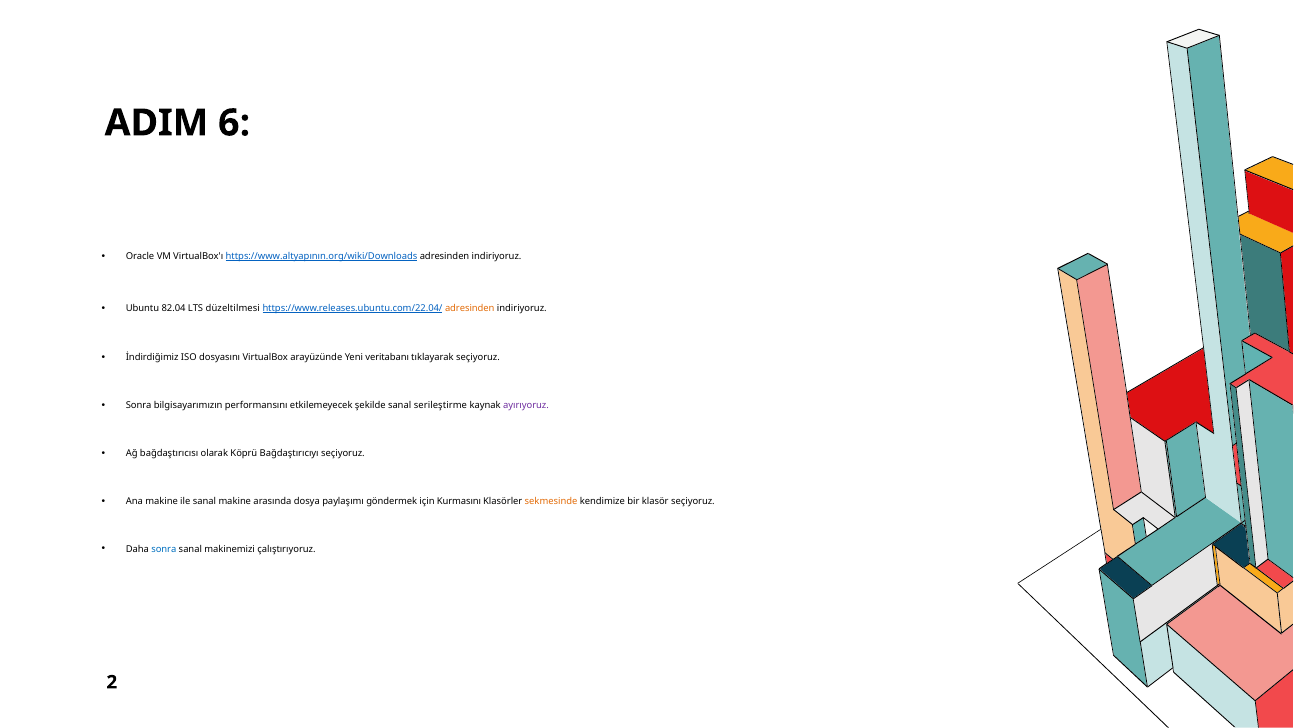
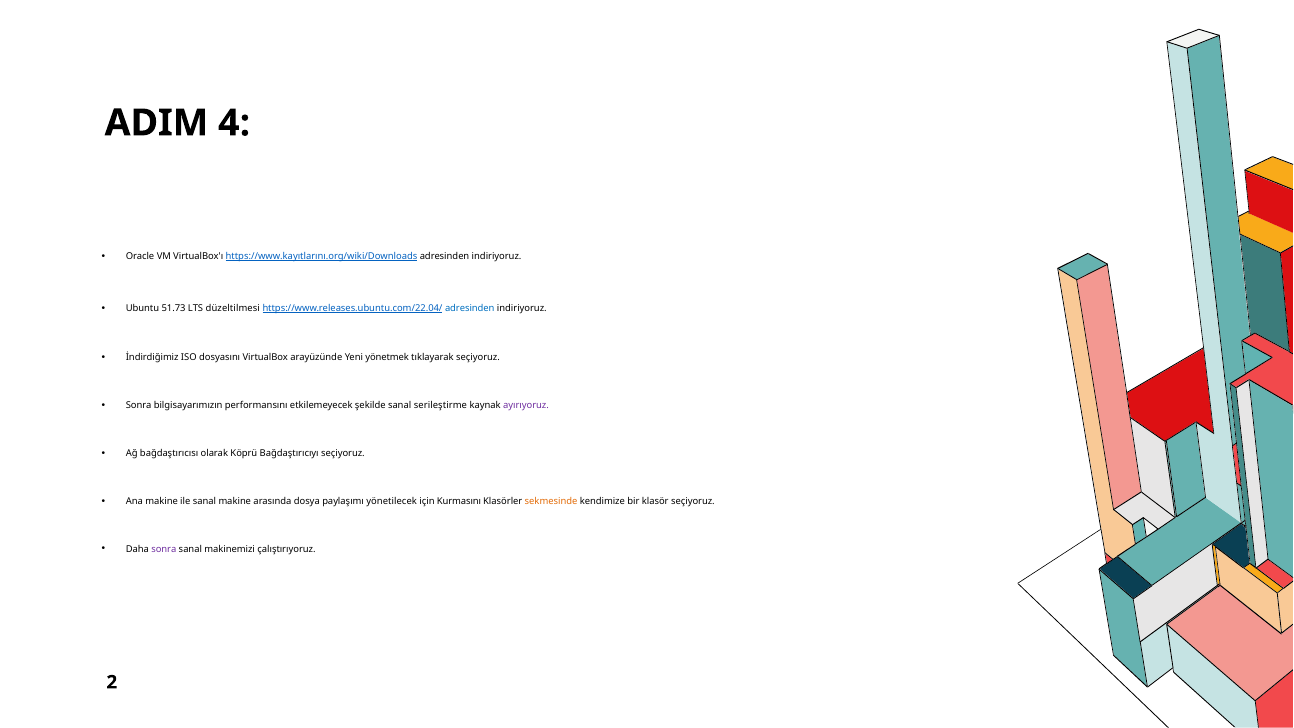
6: 6 -> 4
https://www.altyapının.org/wiki/Downloads: https://www.altyapının.org/wiki/Downloads -> https://www.kayıtlarını.org/wiki/Downloads
82.04: 82.04 -> 51.73
adresinden at (470, 308) colour: orange -> blue
veritabanı: veritabanı -> yönetmek
göndermek: göndermek -> yönetilecek
sonra at (164, 549) colour: blue -> purple
